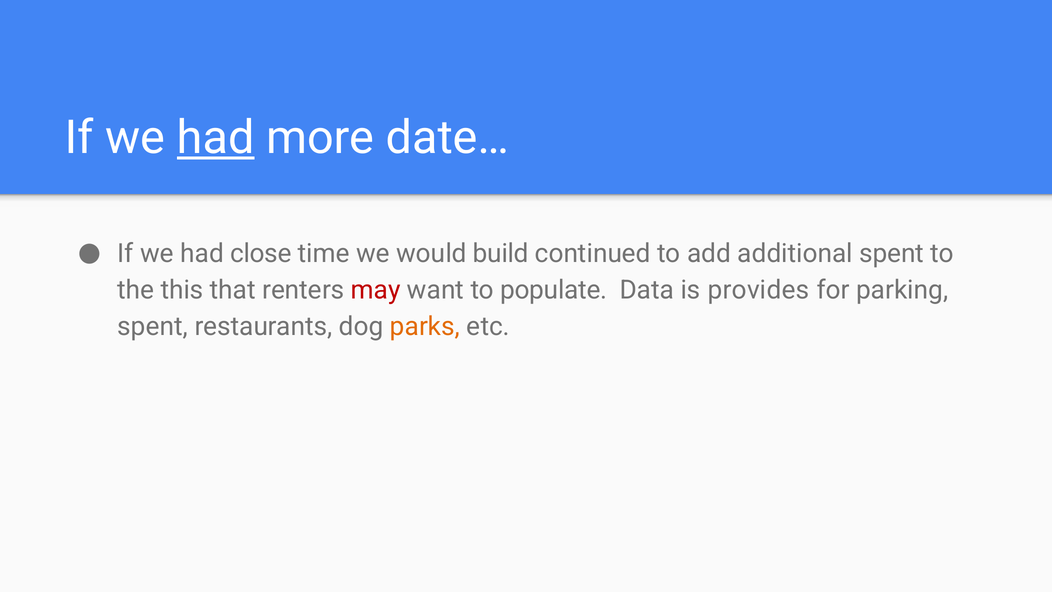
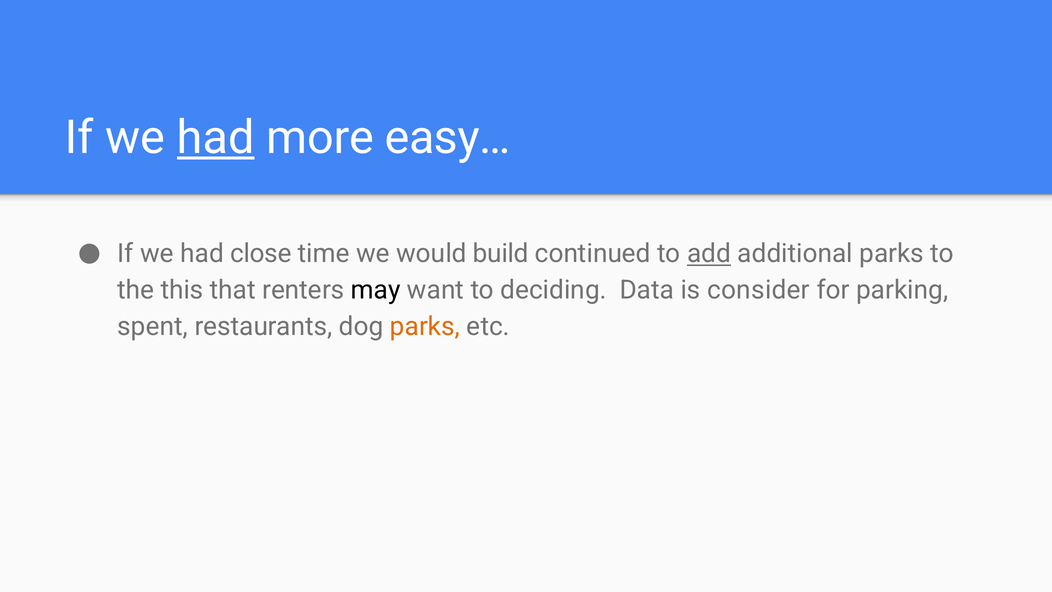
date…: date… -> easy…
add underline: none -> present
additional spent: spent -> parks
may colour: red -> black
populate: populate -> deciding
provides: provides -> consider
